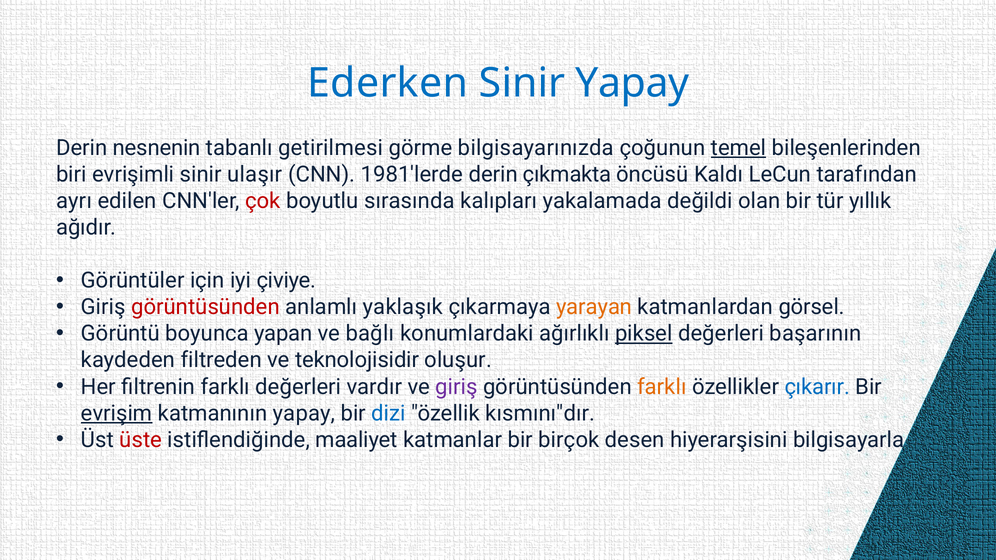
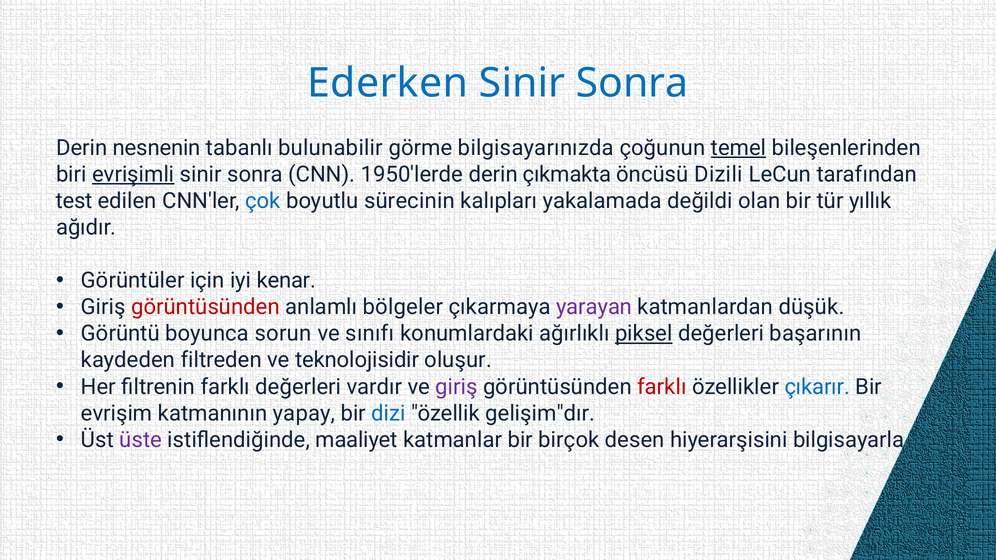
Yapay at (632, 83): Yapay -> Sonra
getirilmesi: getirilmesi -> bulunabilir
evrişimli underline: none -> present
ulaşır at (255, 174): ulaşır -> sonra
1981'lerde: 1981'lerde -> 1950'lerde
Kaldı: Kaldı -> Dizili
ayrı: ayrı -> test
çok colour: red -> blue
sırasında: sırasında -> sürecinin
çiviye: çiviye -> kenar
yaklaşık: yaklaşık -> bölgeler
yarayan colour: orange -> purple
görsel: görsel -> düşük
yapan: yapan -> sorun
bağlı: bağlı -> sınıfı
farklı at (662, 387) colour: orange -> red
evrişim underline: present -> none
kısmını"dır: kısmını"dır -> gelişim"dır
üste colour: red -> purple
